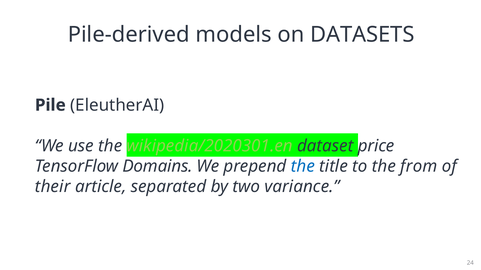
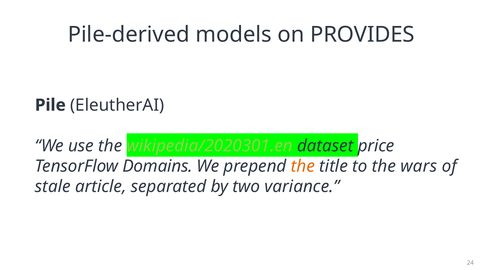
DATASETS: DATASETS -> PROVIDES
the at (303, 167) colour: blue -> orange
from: from -> wars
their: their -> stale
